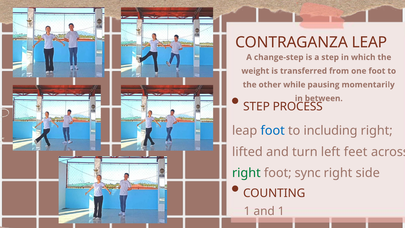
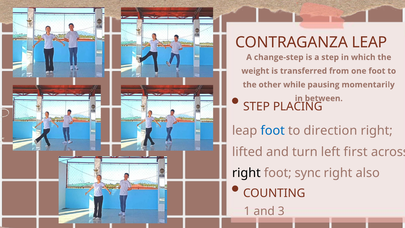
PROCESS: PROCESS -> PLACING
including: including -> direction
feet: feet -> first
right at (246, 173) colour: green -> black
side: side -> also
and 1: 1 -> 3
